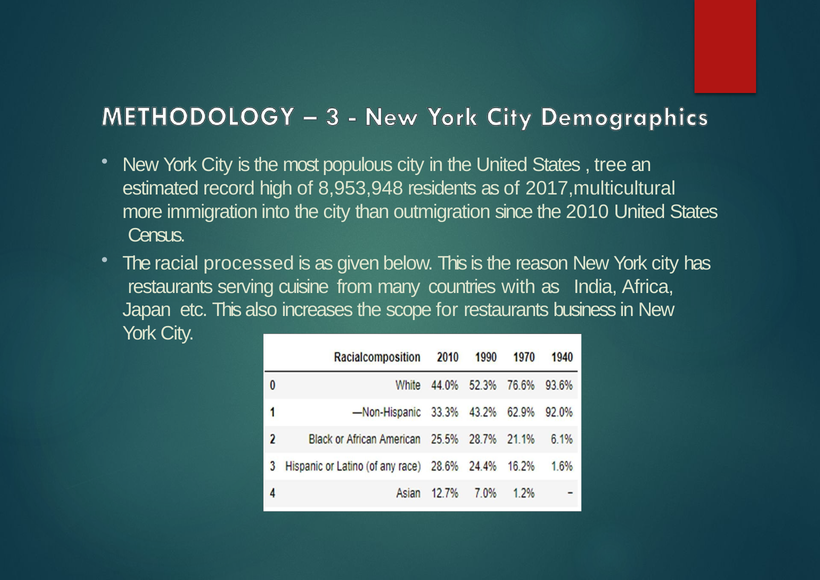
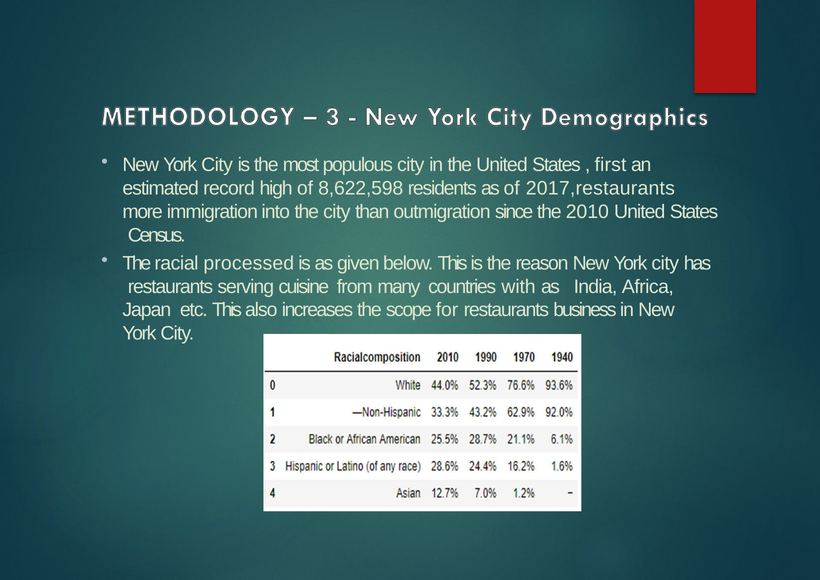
tree: tree -> first
8,953,948: 8,953,948 -> 8,622,598
2017,multicultural: 2017,multicultural -> 2017,restaurants
